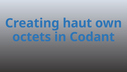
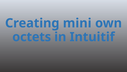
haut: haut -> mini
Codant: Codant -> Intuitif
